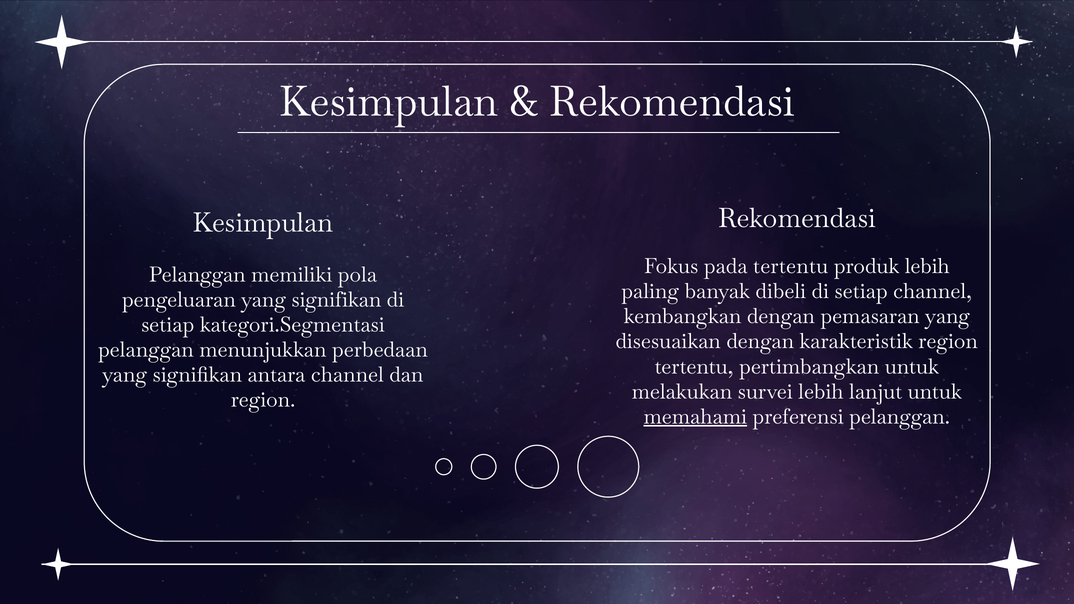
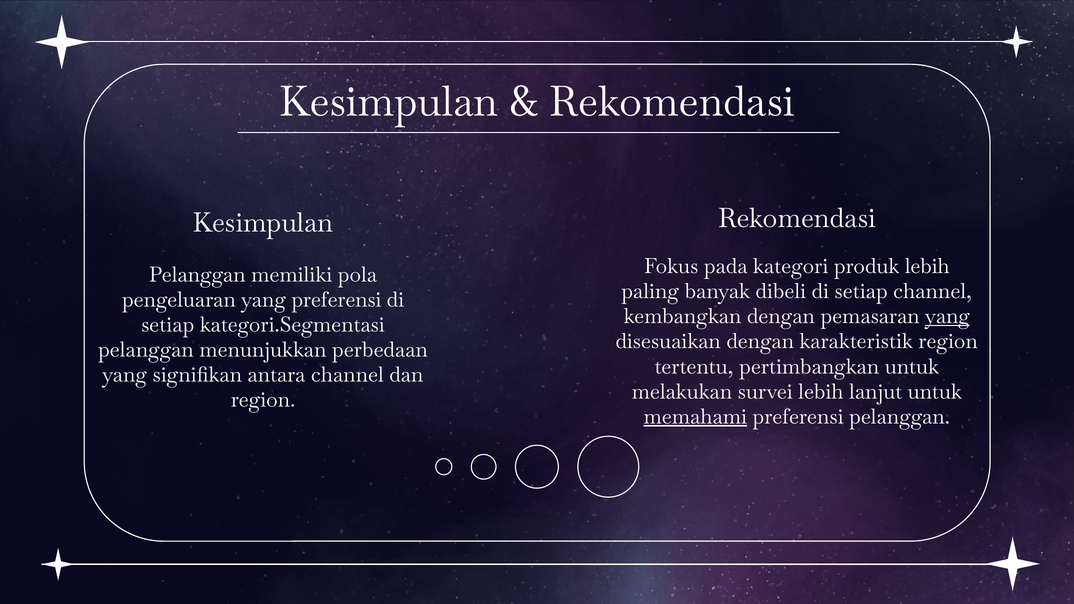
pada tertentu: tertentu -> kategori
pengeluaran yang signifikan: signifikan -> preferensi
yang at (948, 317) underline: none -> present
